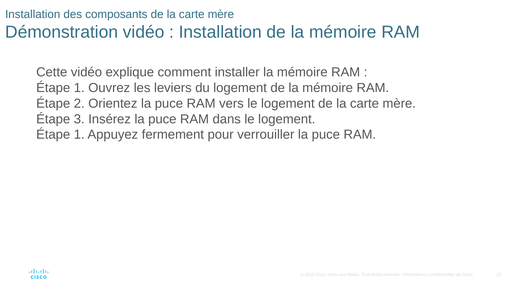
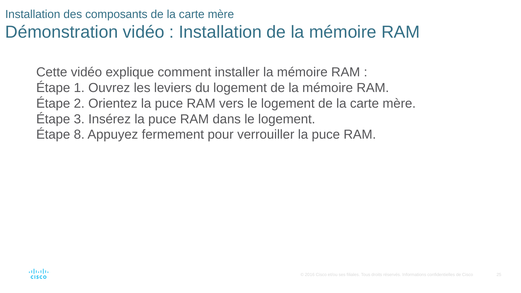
1 at (79, 135): 1 -> 8
